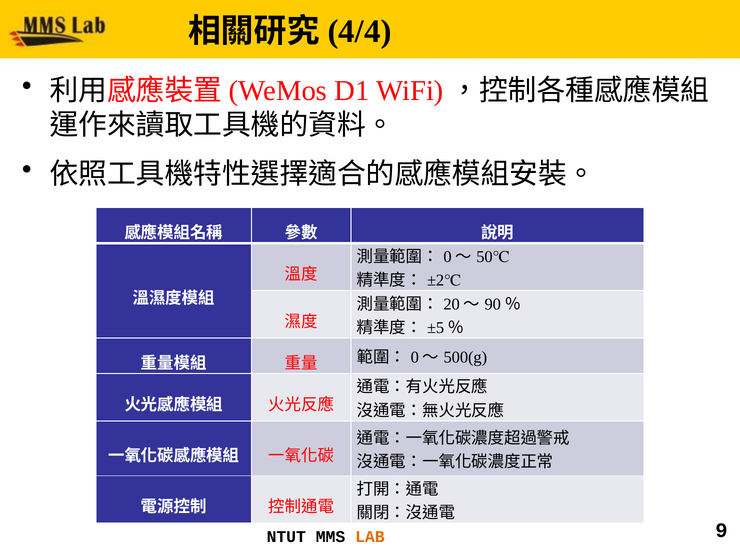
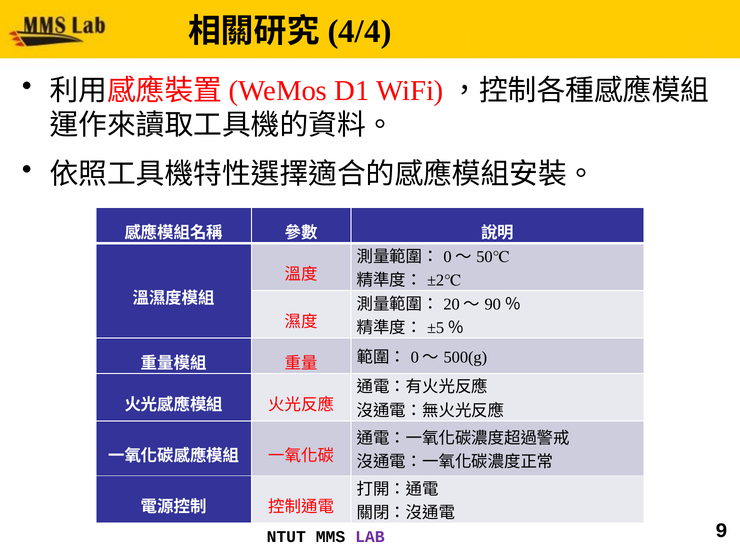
LAB colour: orange -> purple
